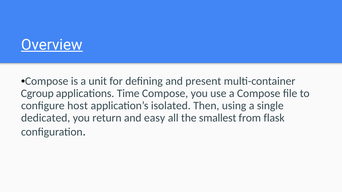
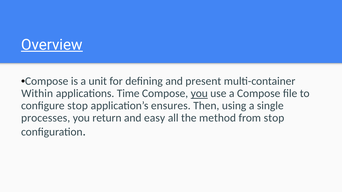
Cgroup: Cgroup -> Within
you at (199, 94) underline: none -> present
configure host: host -> stop
isolated: isolated -> ensures
dedicated: dedicated -> processes
smallest: smallest -> method
from flask: flask -> stop
